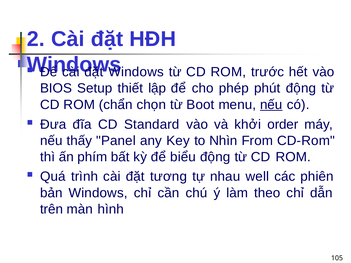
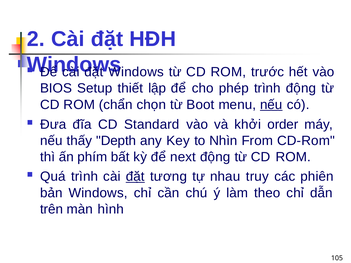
phép phút: phút -> trình
Panel: Panel -> Depth
biểu: biểu -> next
đặt at (135, 177) underline: none -> present
well: well -> truy
